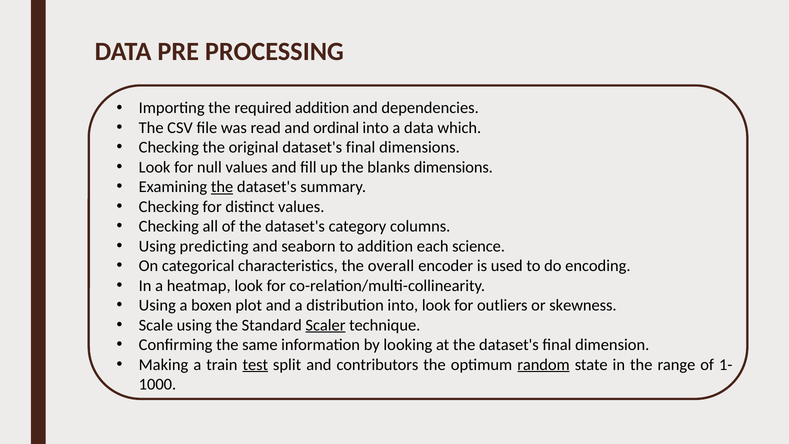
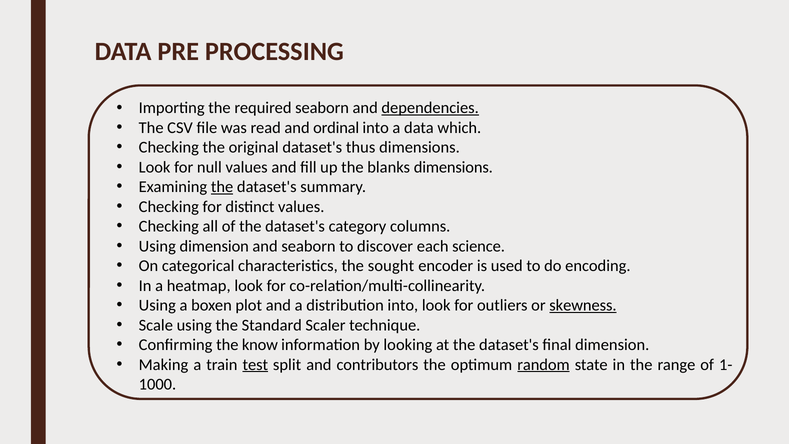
required addition: addition -> seaborn
dependencies underline: none -> present
original dataset's final: final -> thus
Using predicting: predicting -> dimension
to addition: addition -> discover
overall: overall -> sought
skewness underline: none -> present
Scaler underline: present -> none
same: same -> know
